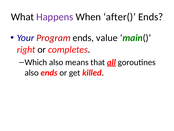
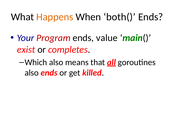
Happens colour: purple -> orange
after(: after( -> both(
right: right -> exist
